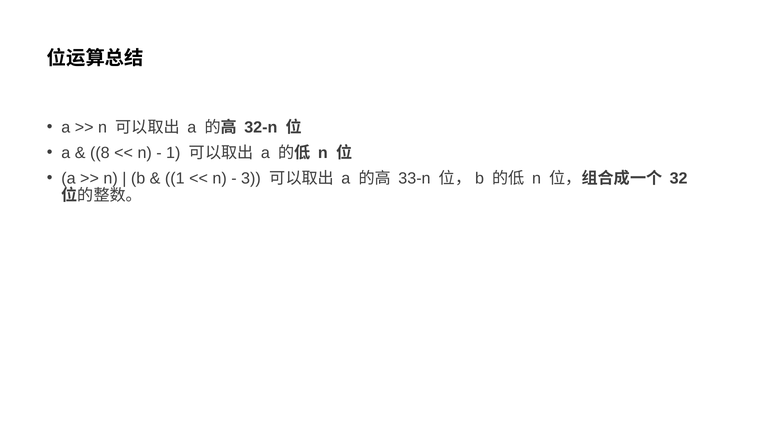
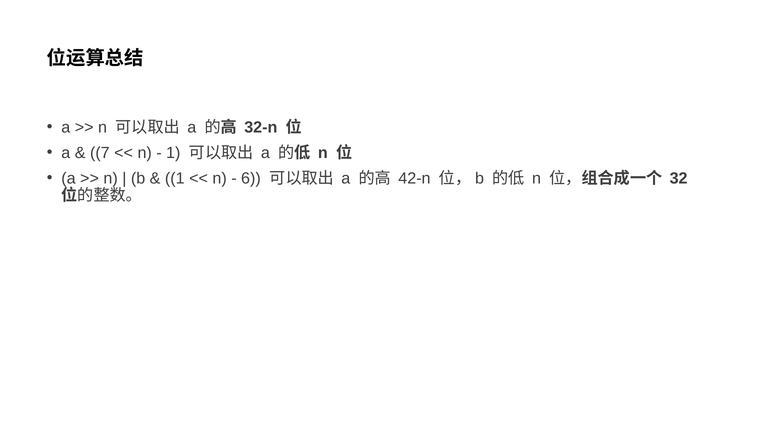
8: 8 -> 7
3: 3 -> 6
33-n: 33-n -> 42-n
